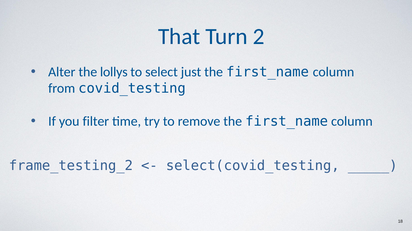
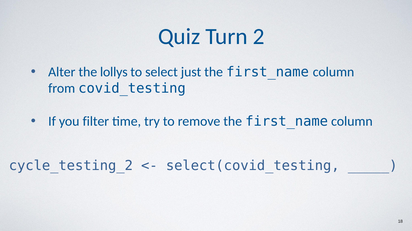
That: That -> Quiz
frame_testing_2: frame_testing_2 -> cycle_testing_2
